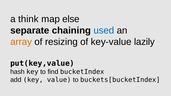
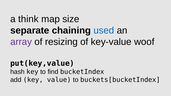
else: else -> size
array colour: orange -> purple
lazily: lazily -> woof
